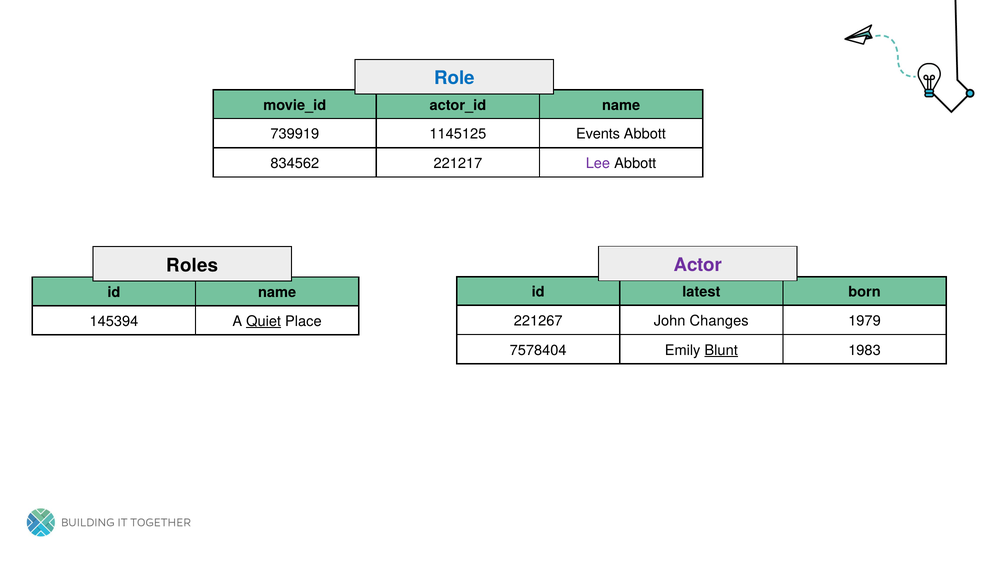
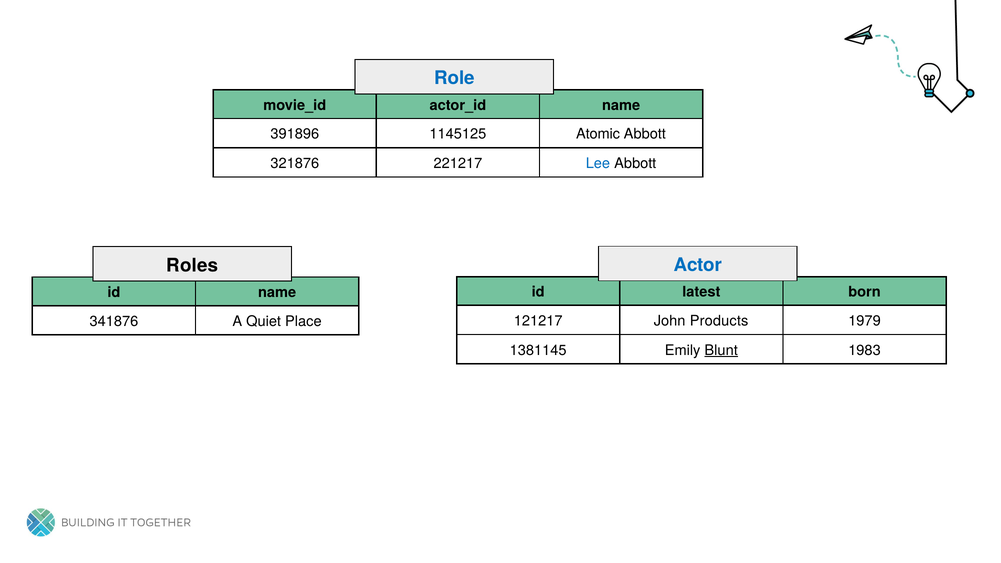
739919: 739919 -> 391896
Events: Events -> Atomic
834562: 834562 -> 321876
Lee colour: purple -> blue
Actor colour: purple -> blue
221267: 221267 -> 121217
Changes: Changes -> Products
145394: 145394 -> 341876
Quiet underline: present -> none
7578404: 7578404 -> 1381145
